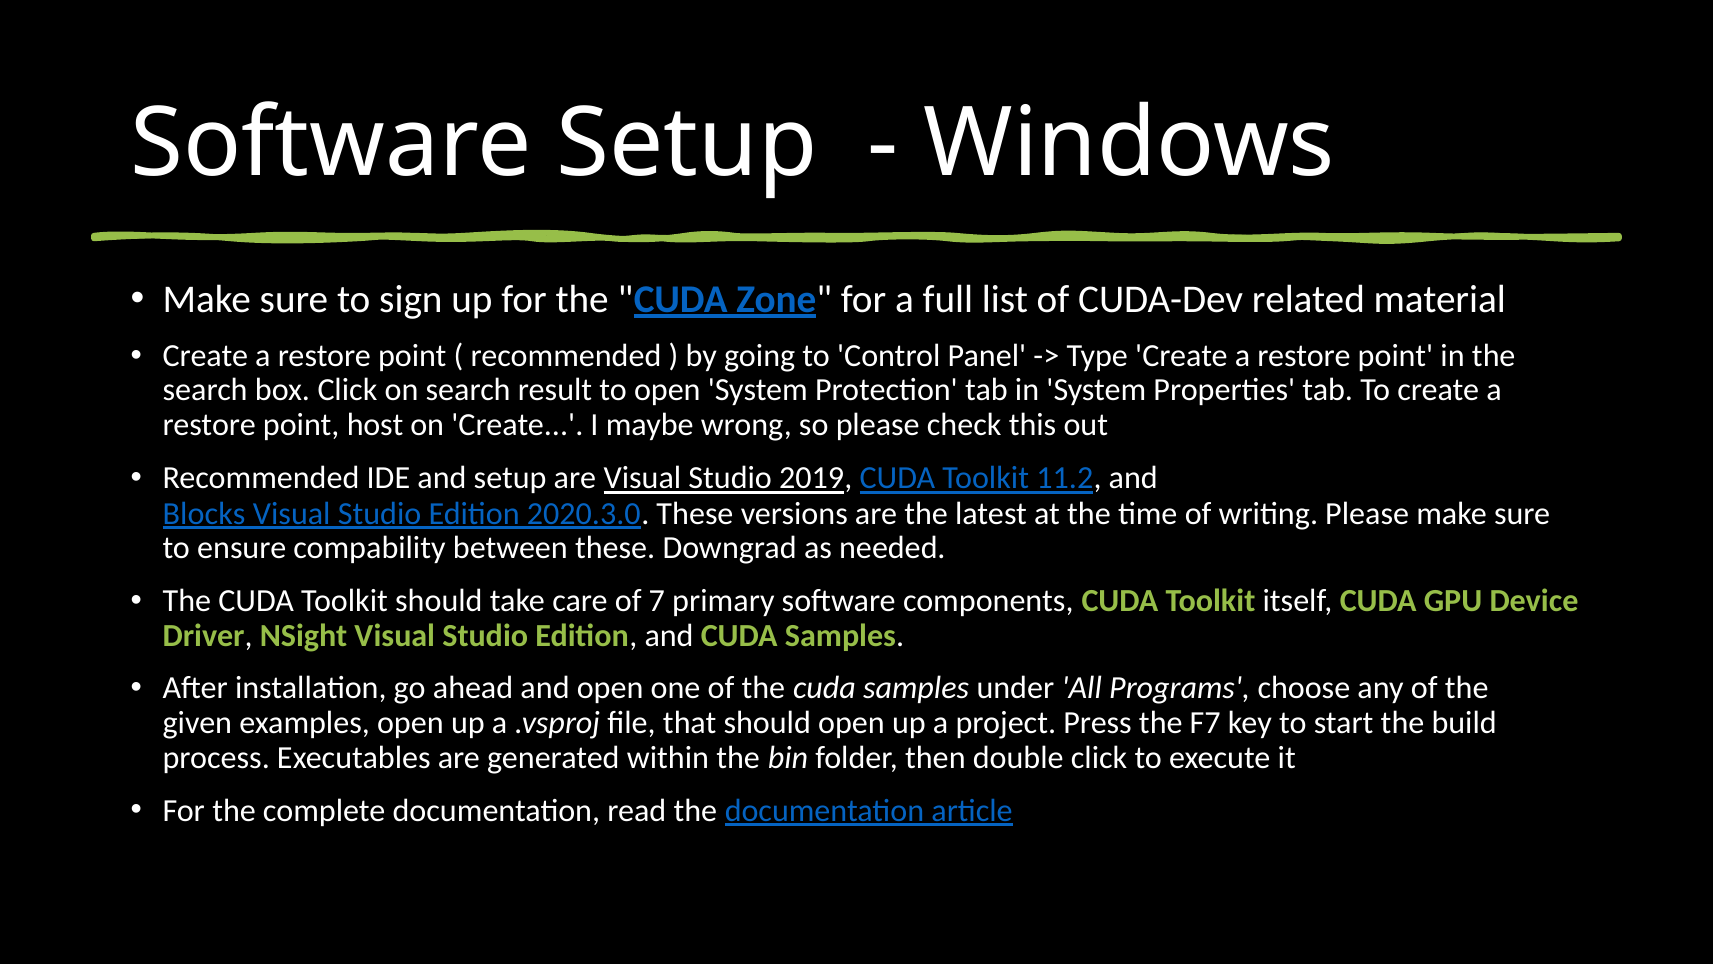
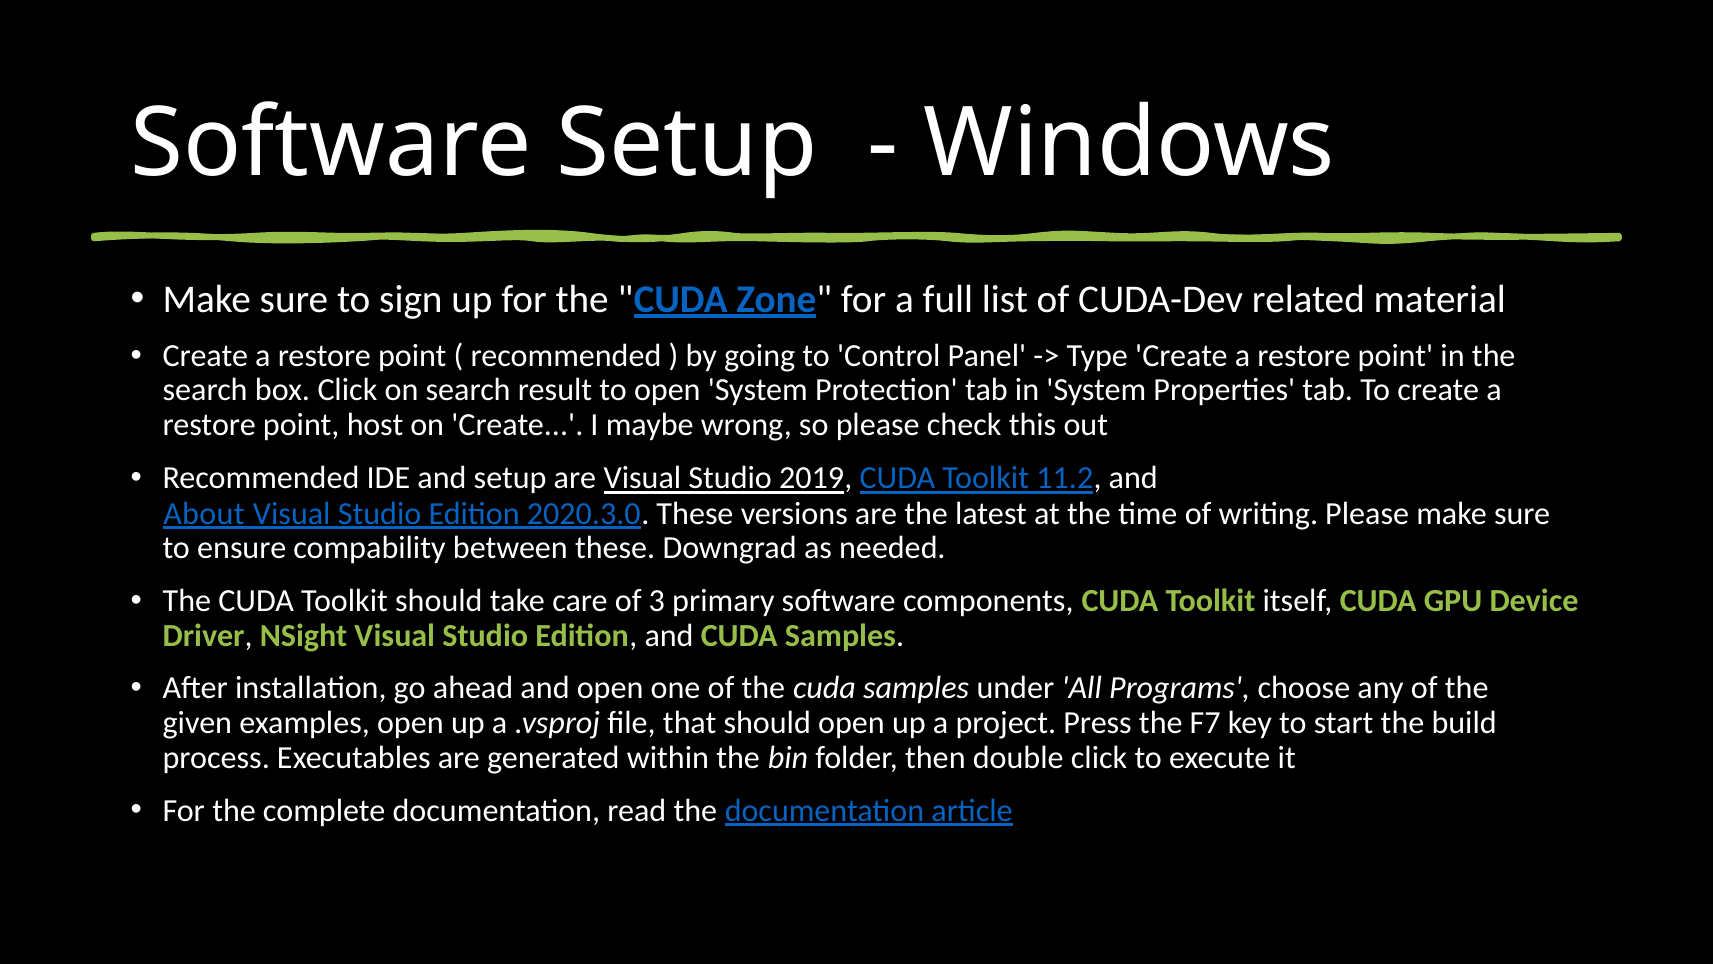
Blocks: Blocks -> About
7: 7 -> 3
